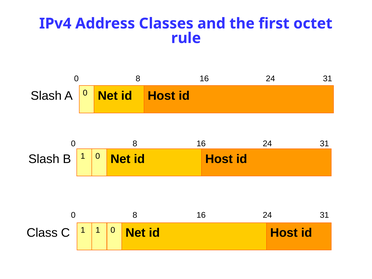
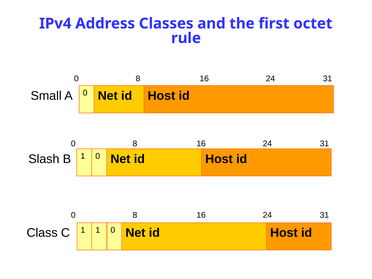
Slash at (46, 96): Slash -> Small
